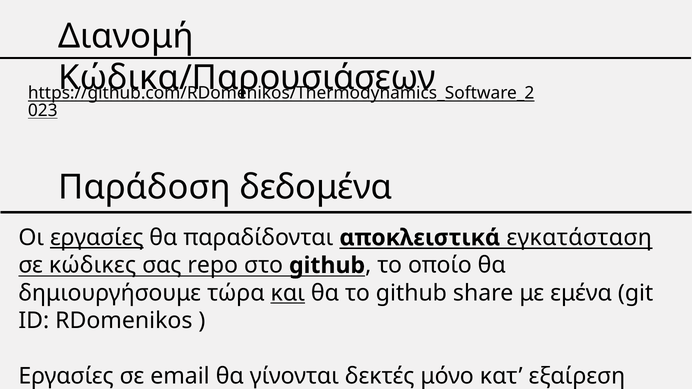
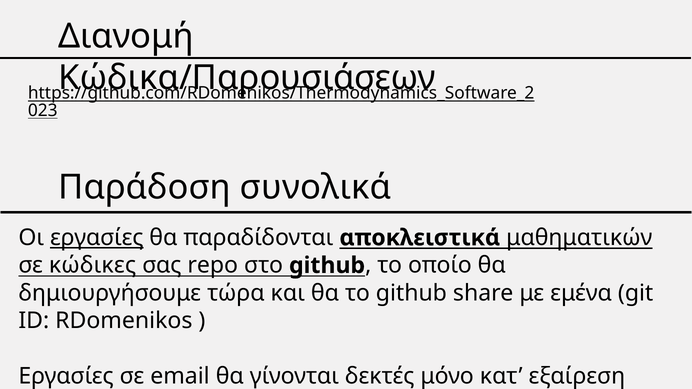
δεδομένα: δεδομένα -> συνολικά
εγκατάσταση: εγκατάσταση -> μαθηματικών
και underline: present -> none
